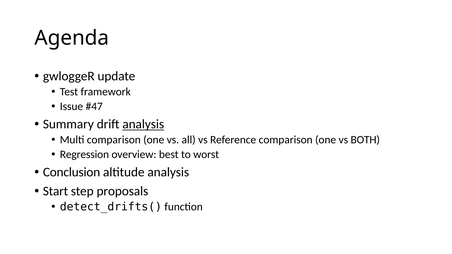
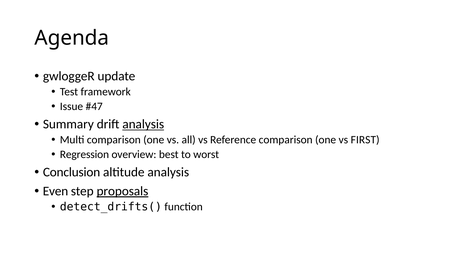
BOTH: BOTH -> FIRST
Start: Start -> Even
proposals underline: none -> present
